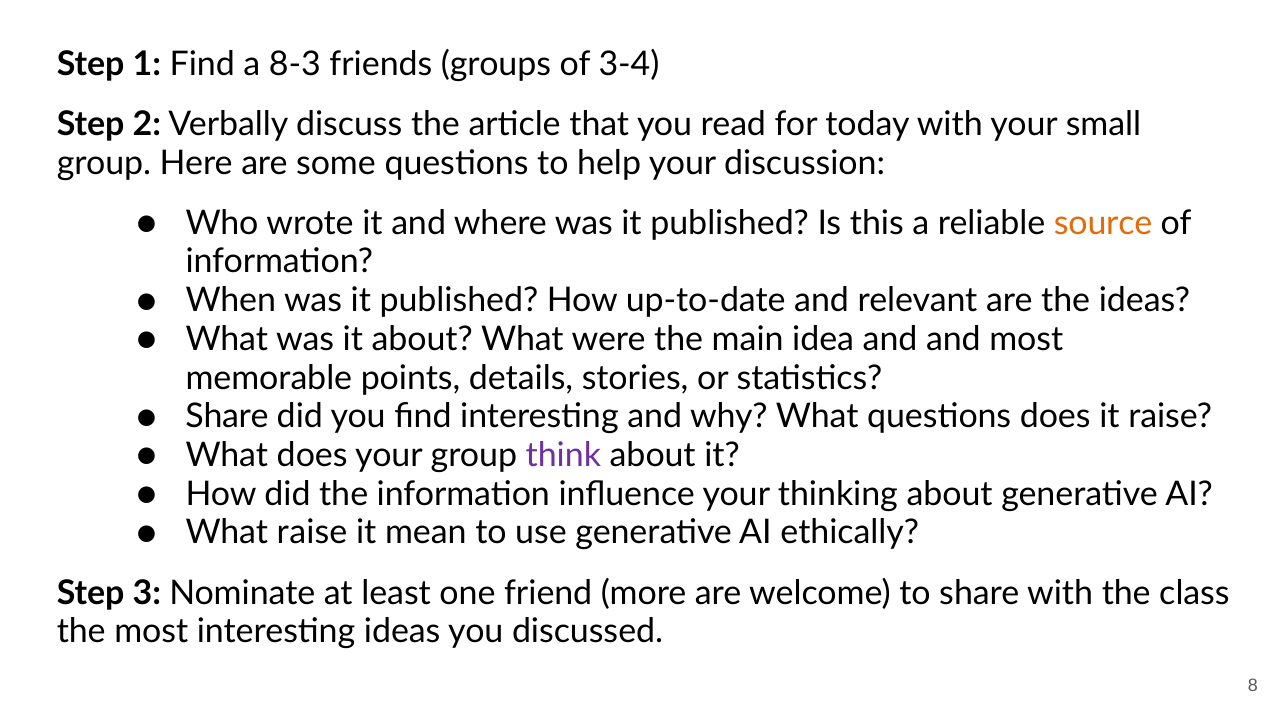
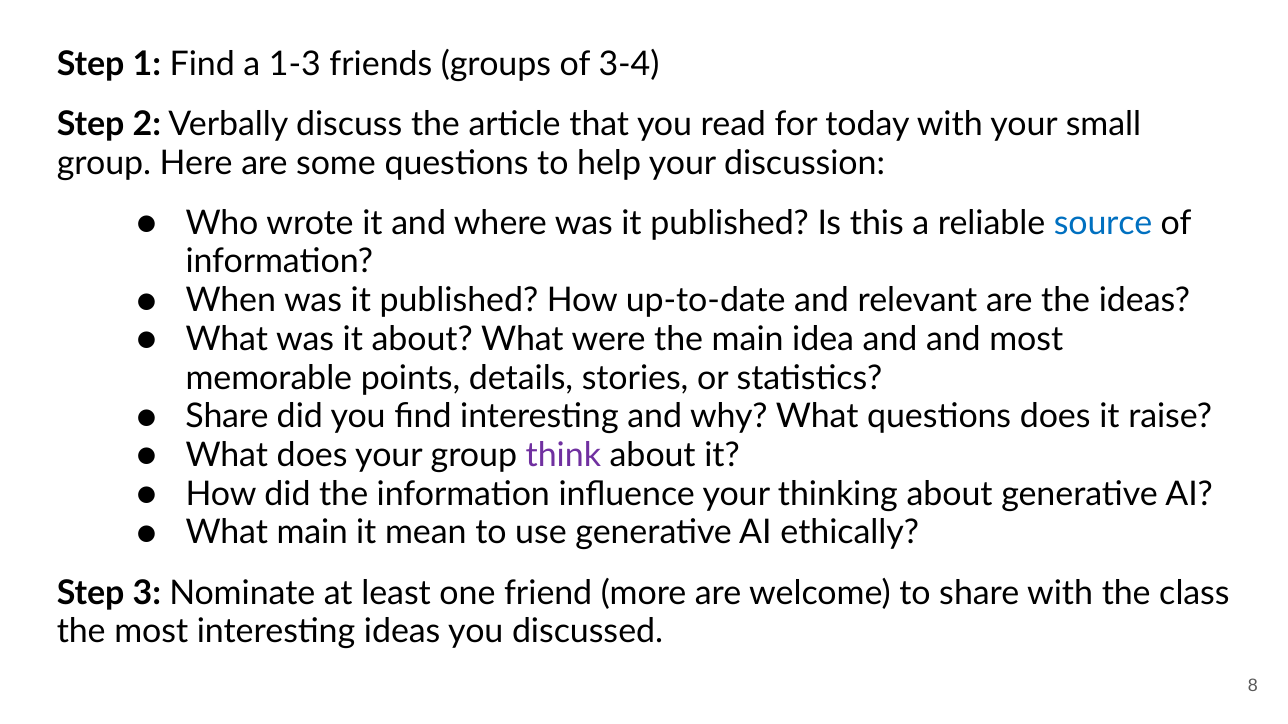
8-3: 8-3 -> 1-3
source colour: orange -> blue
What raise: raise -> main
